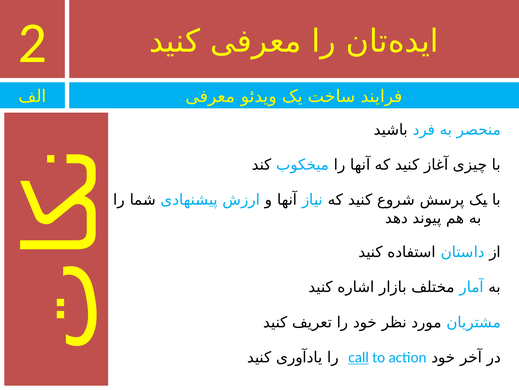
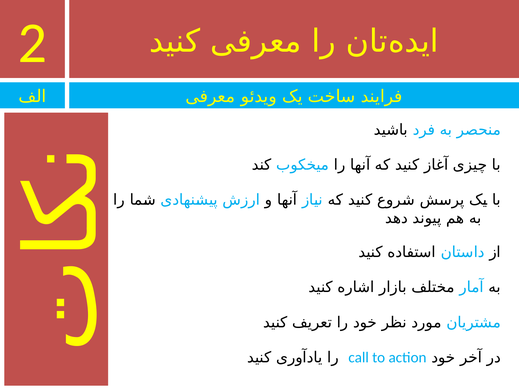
call underline: present -> none
